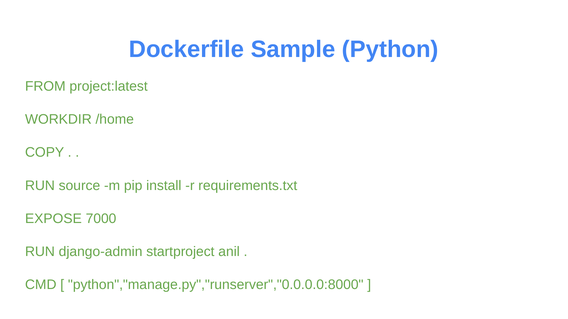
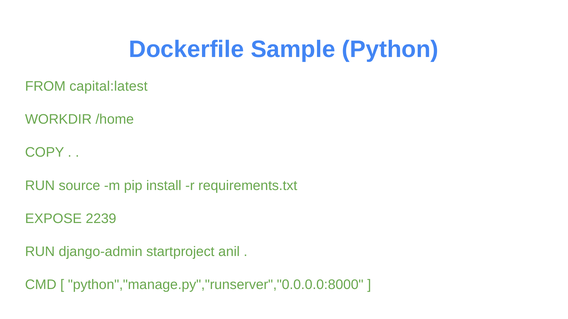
project:latest: project:latest -> capital:latest
7000: 7000 -> 2239
